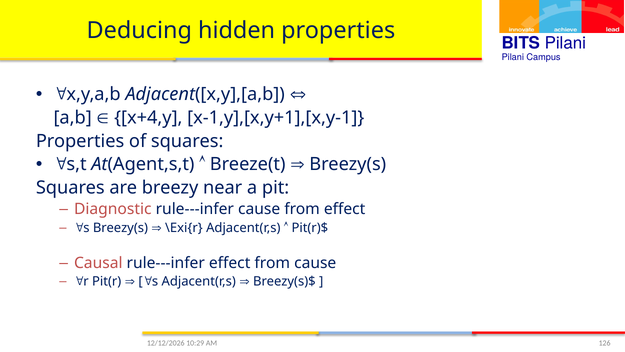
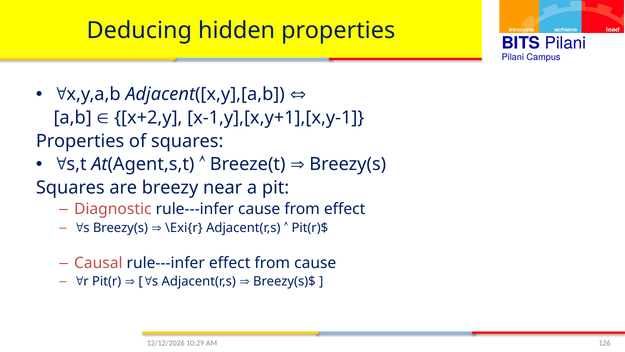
x+4,y: x+4,y -> x+2,y
